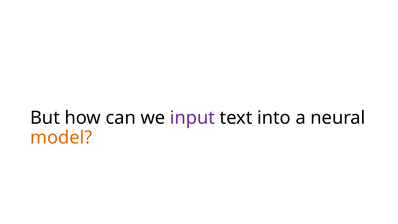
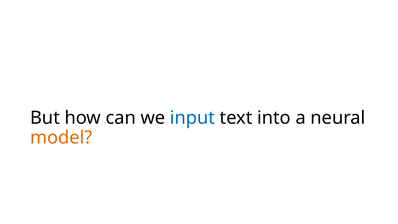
input colour: purple -> blue
